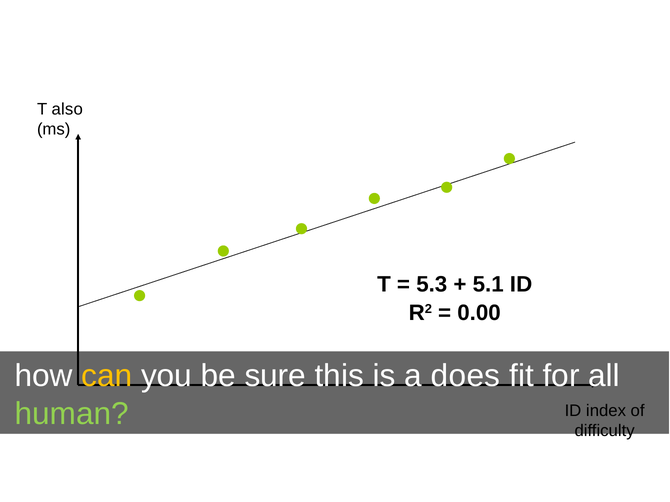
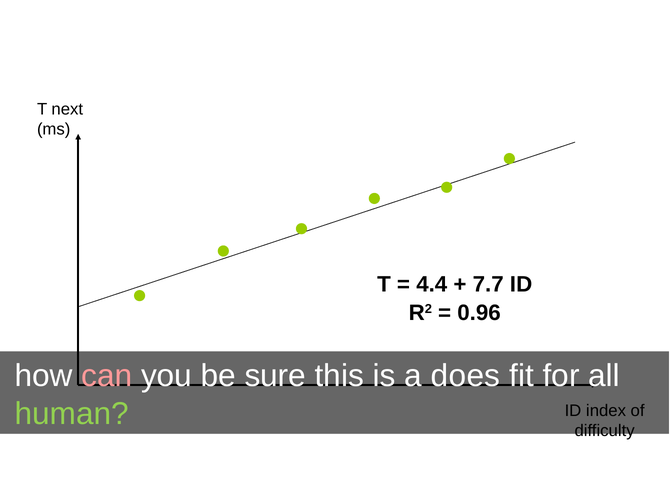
also: also -> next
5.3: 5.3 -> 4.4
5.1: 5.1 -> 7.7
0.00: 0.00 -> 0.96
can colour: yellow -> pink
